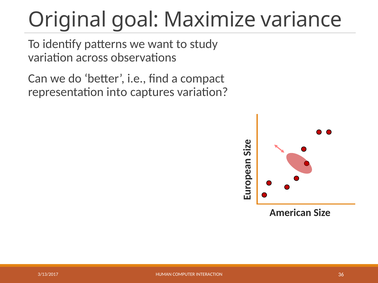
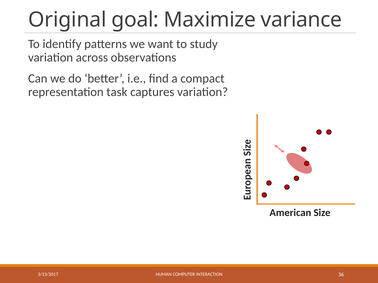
into: into -> task
